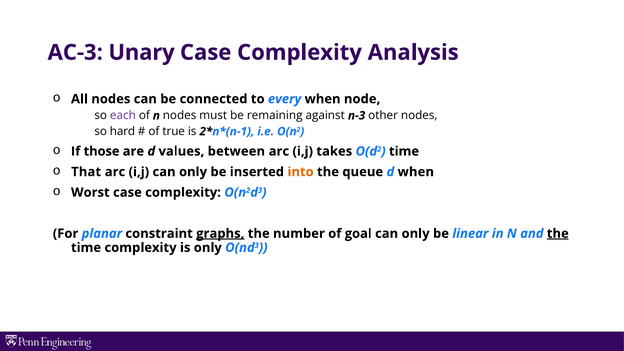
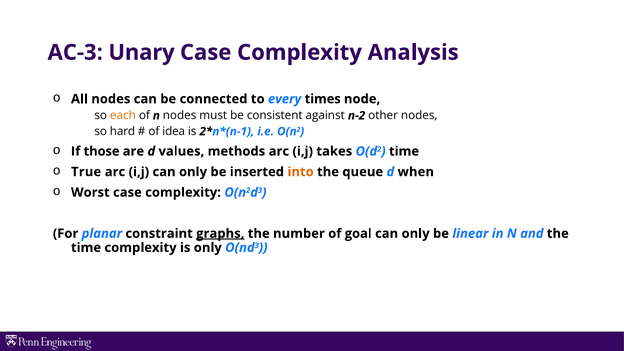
every when: when -> times
each colour: purple -> orange
remaining: remaining -> consistent
n-3: n-3 -> n-2
true: true -> idea
between: between -> methods
That: That -> True
the at (558, 234) underline: present -> none
